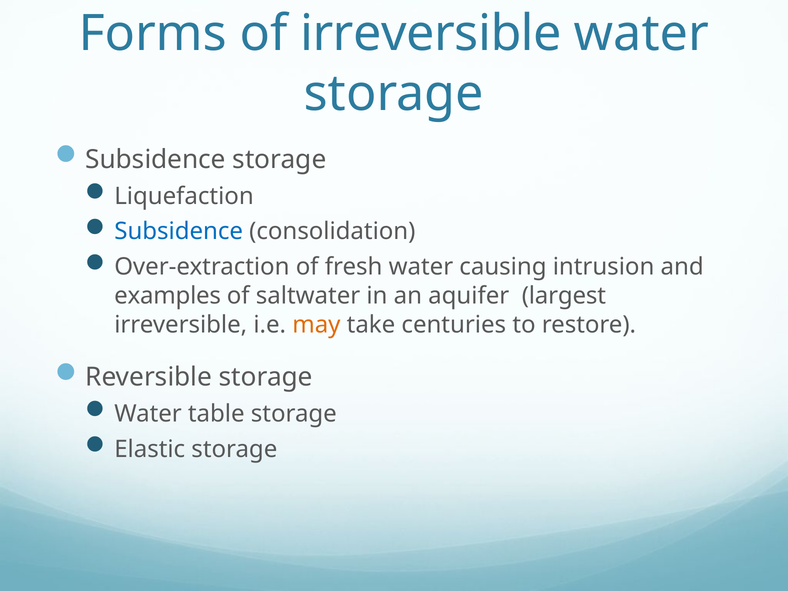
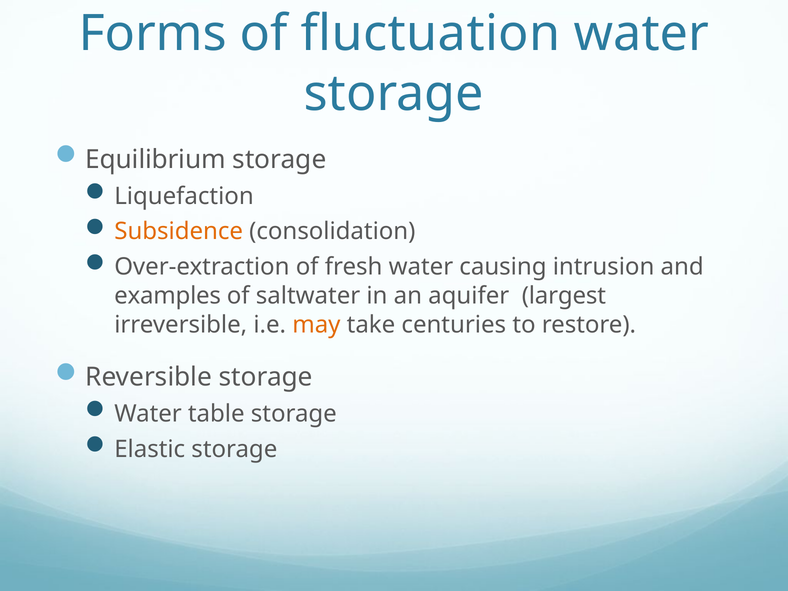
of irreversible: irreversible -> fluctuation
Subsidence at (155, 159): Subsidence -> Equilibrium
Subsidence at (179, 232) colour: blue -> orange
